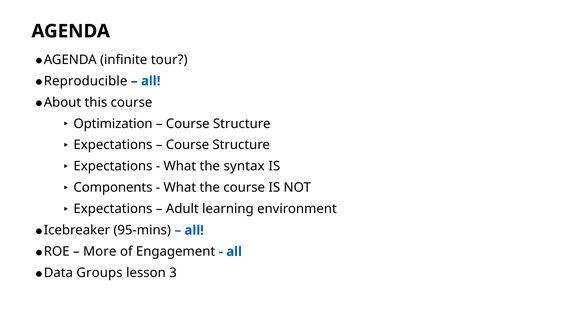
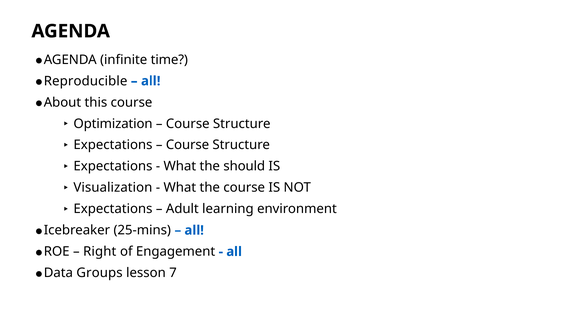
tour: tour -> time
syntax: syntax -> should
Components: Components -> Visualization
95-mins: 95-mins -> 25-mins
More: More -> Right
3: 3 -> 7
